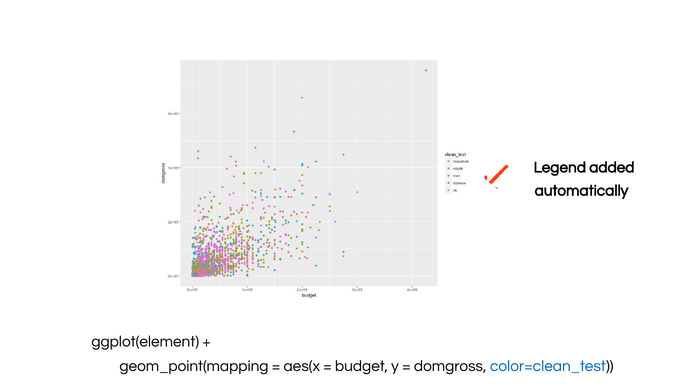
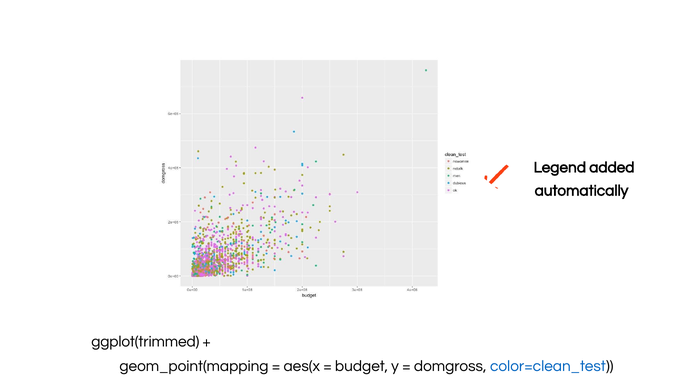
ggplot(element: ggplot(element -> ggplot(trimmed
